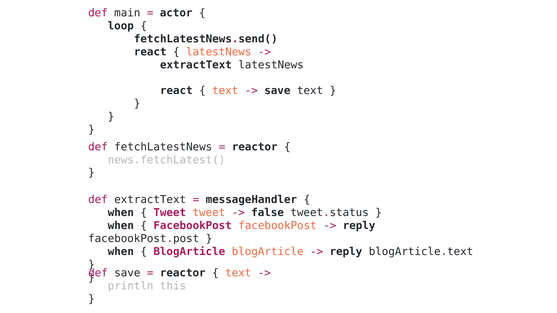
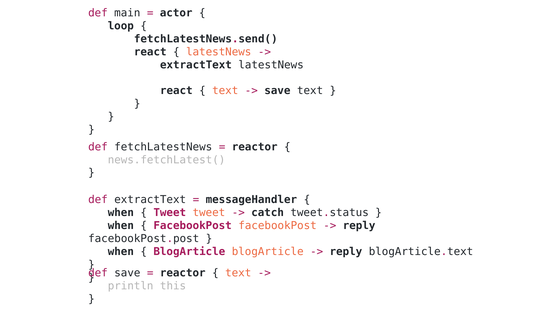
false: false -> catch
